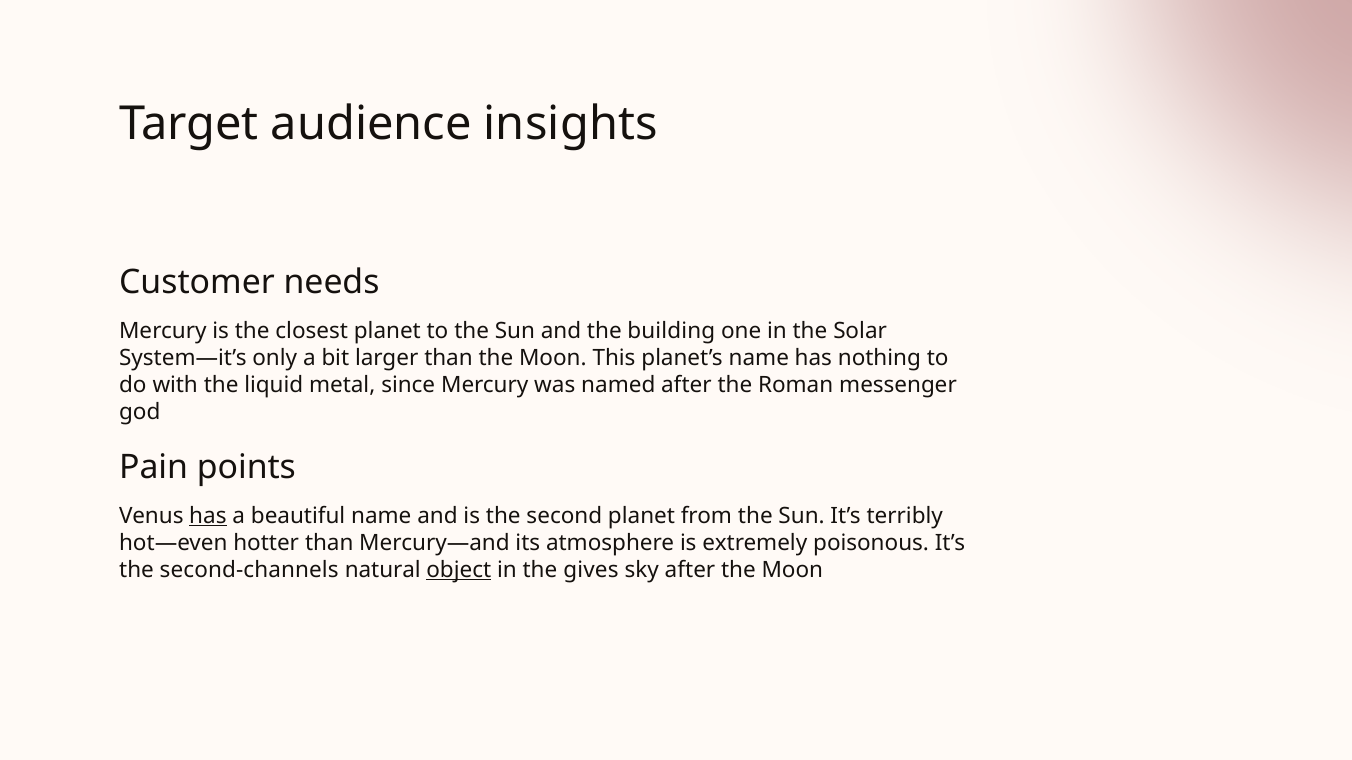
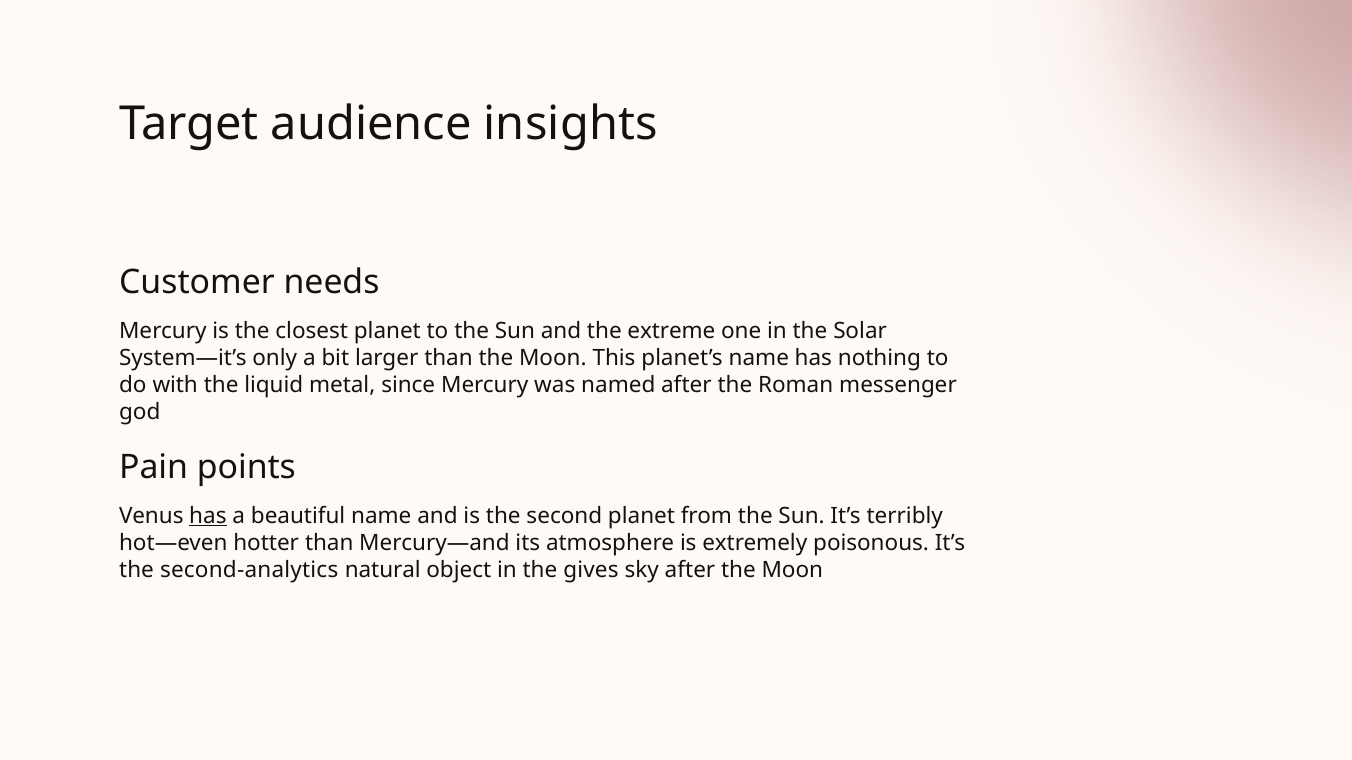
building: building -> extreme
second-channels: second-channels -> second-analytics
object underline: present -> none
